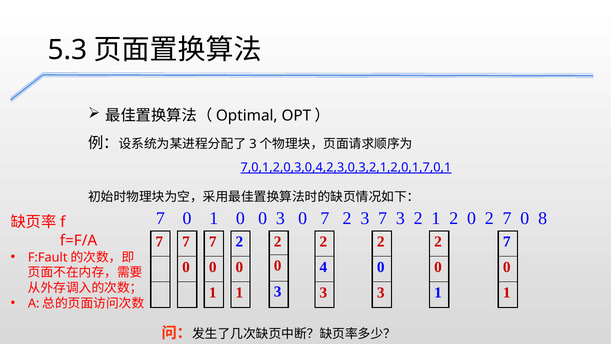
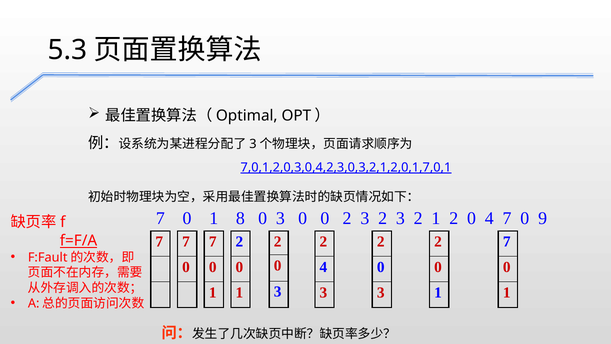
1 0: 0 -> 8
3 0 7: 7 -> 0
7 at (383, 218): 7 -> 2
0 2: 2 -> 4
8: 8 -> 9
f=F/A underline: none -> present
